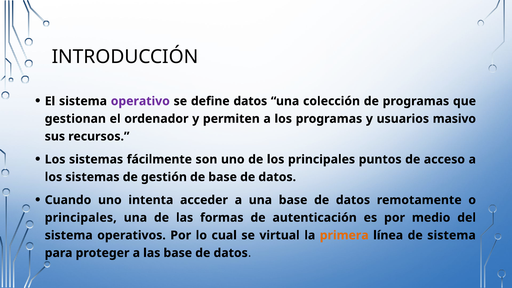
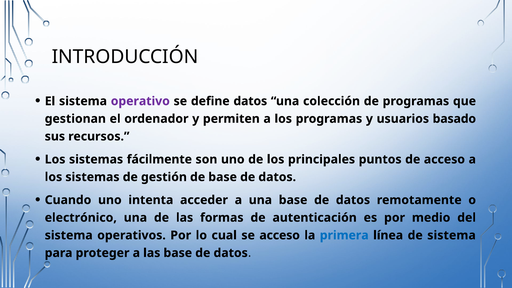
masivo: masivo -> basado
principales at (81, 218): principales -> electrónico
se virtual: virtual -> acceso
primera colour: orange -> blue
